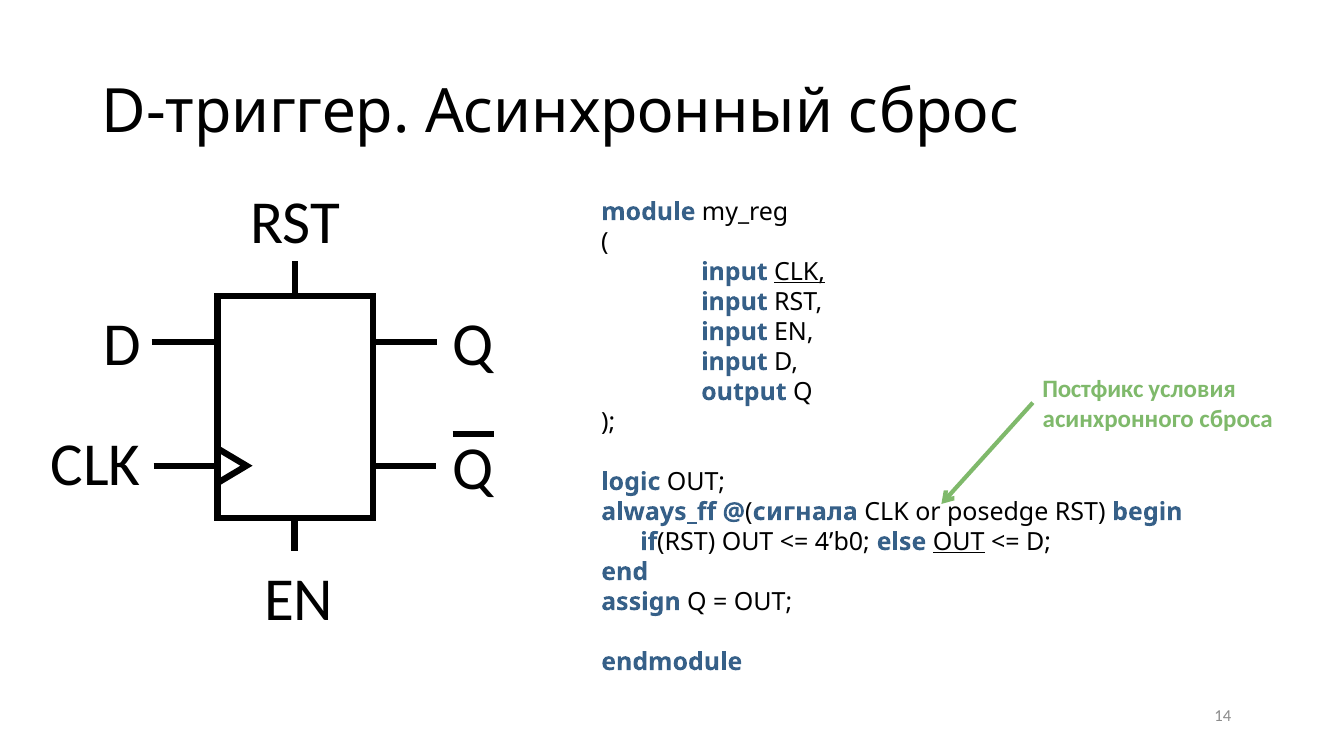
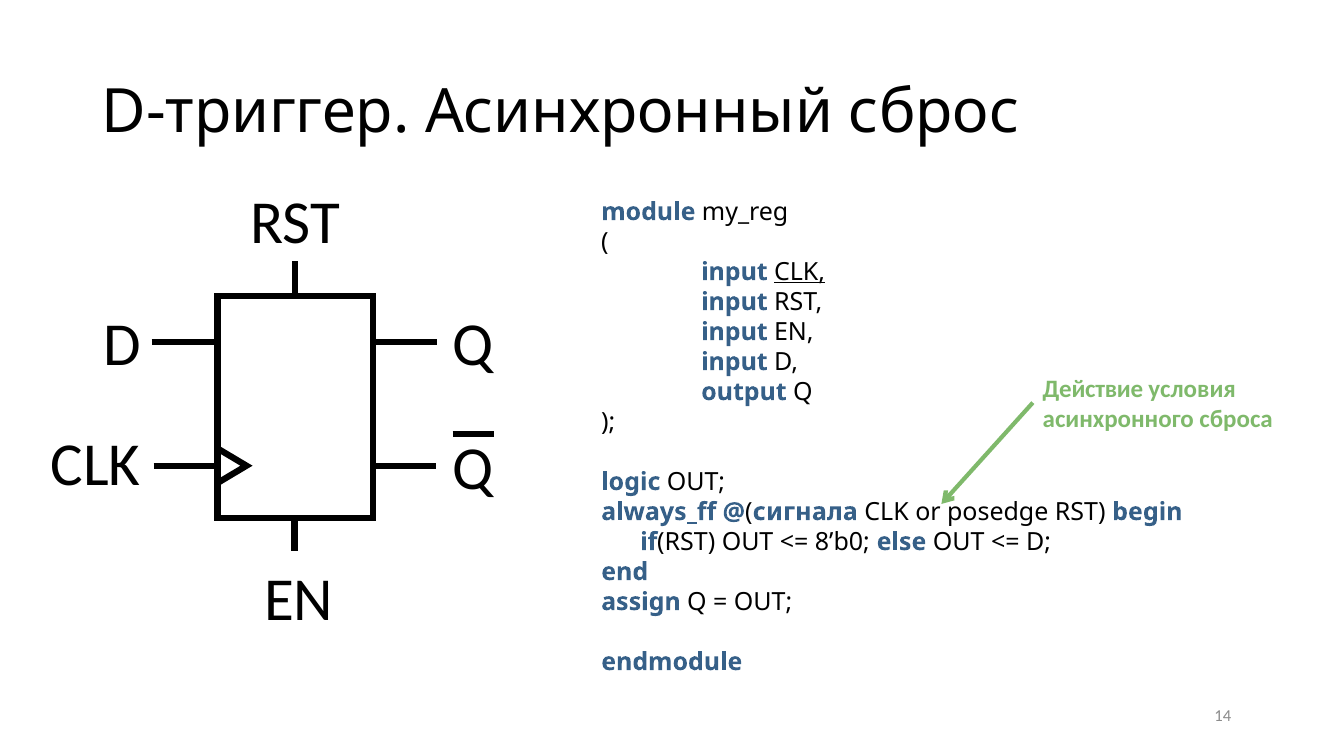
Постфикс: Постфикс -> Действие
4’b0: 4’b0 -> 8’b0
OUT at (959, 542) underline: present -> none
